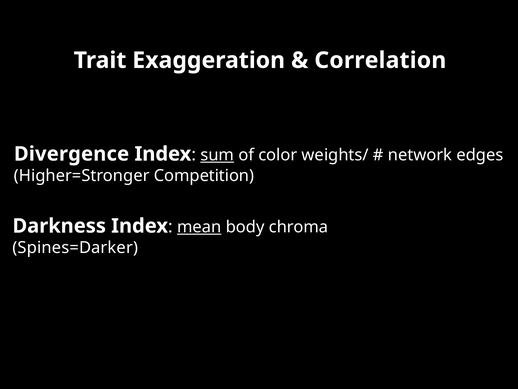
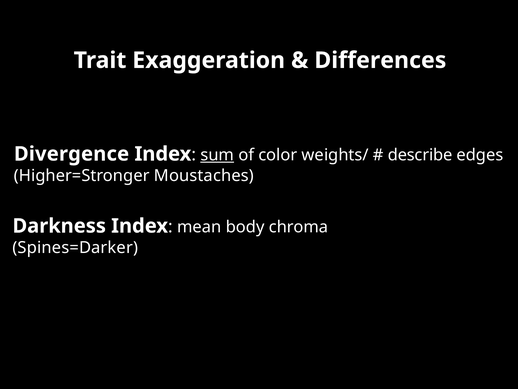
Correlation: Correlation -> Differences
network: network -> describe
Competition: Competition -> Moustaches
mean underline: present -> none
